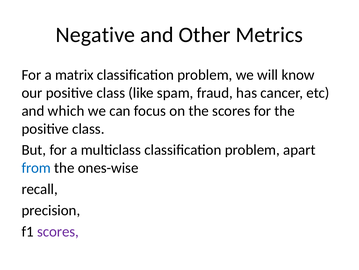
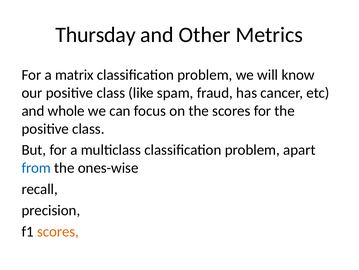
Negative: Negative -> Thursday
which: which -> whole
scores at (58, 231) colour: purple -> orange
